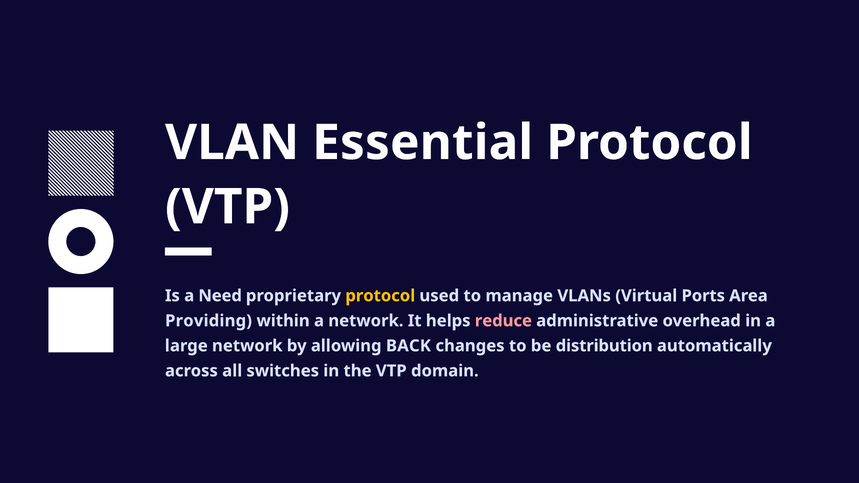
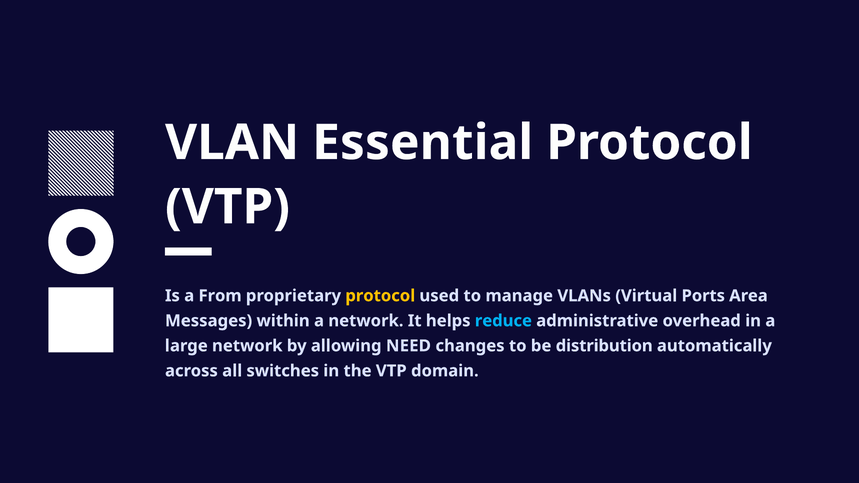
Need: Need -> From
Providing: Providing -> Messages
reduce colour: pink -> light blue
BACK: BACK -> NEED
